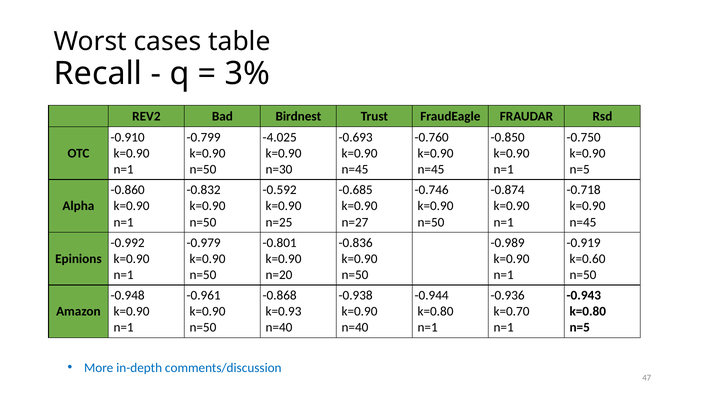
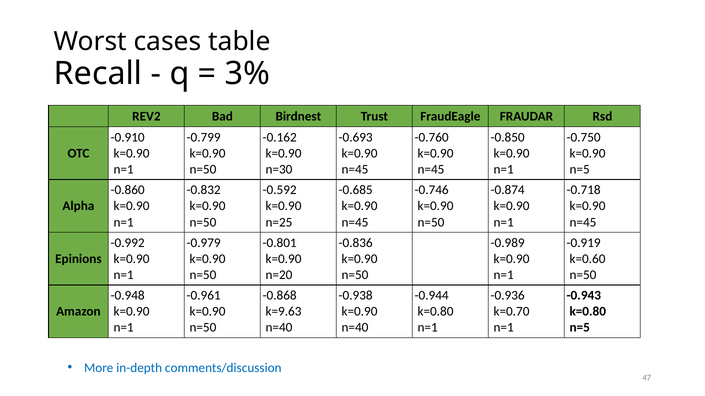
-4.025: -4.025 -> -0.162
n=27 at (355, 222): n=27 -> n=45
k=0.93: k=0.93 -> k=9.63
